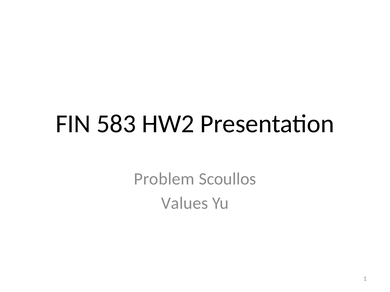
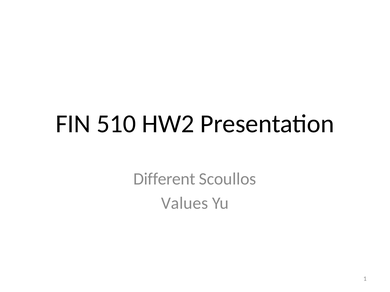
583: 583 -> 510
Problem: Problem -> Different
